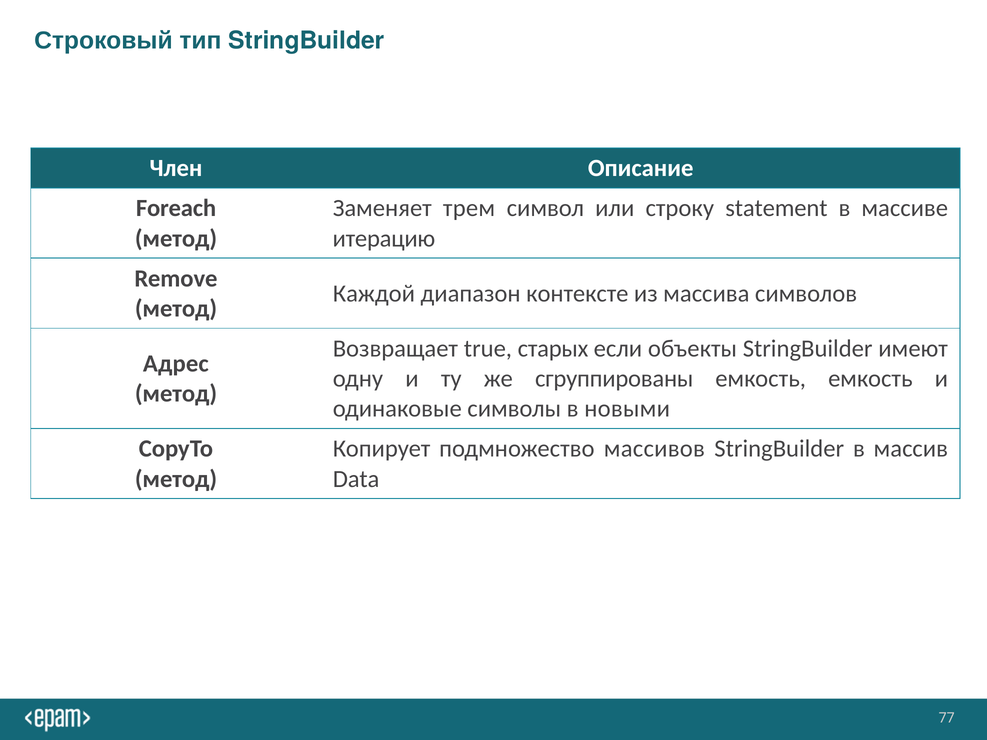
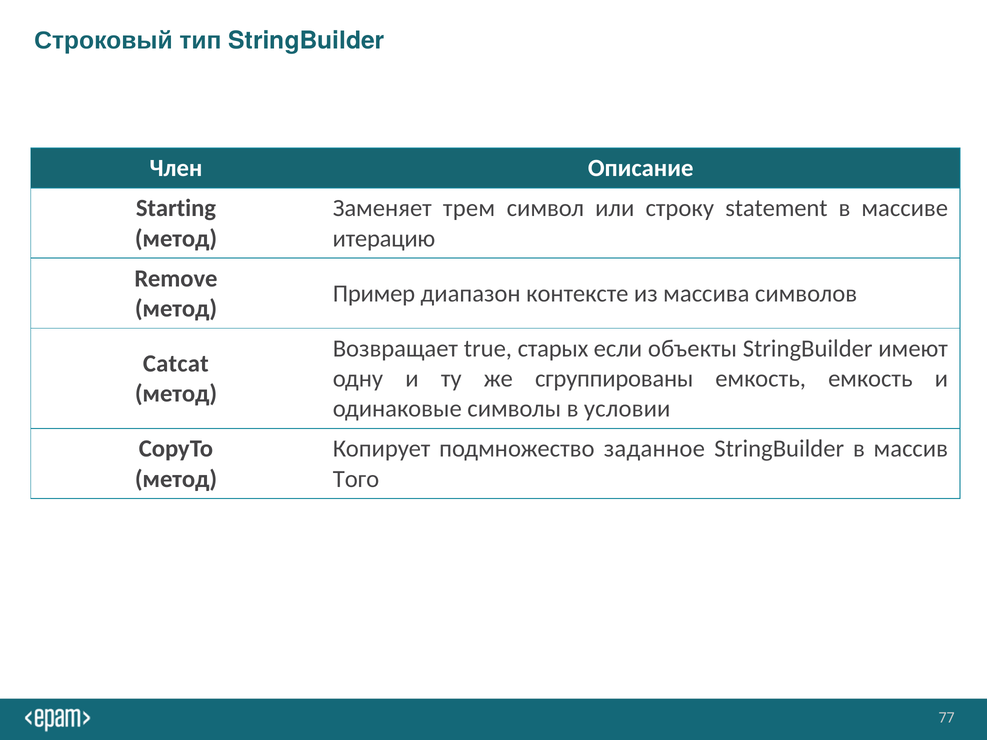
Foreach: Foreach -> Starting
Каждой: Каждой -> Пример
Адрес: Адрес -> Cаtcat
новыми: новыми -> условии
массивов: массивов -> заданное
Data: Data -> Того
